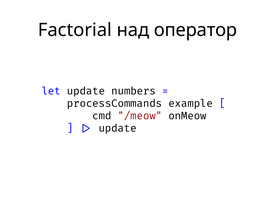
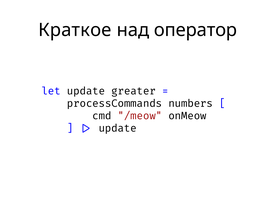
Factorial: Factorial -> Краткое
numbers: numbers -> greater
example: example -> numbers
